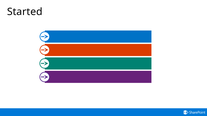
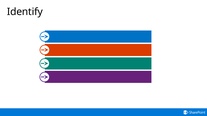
Started: Started -> Identify
